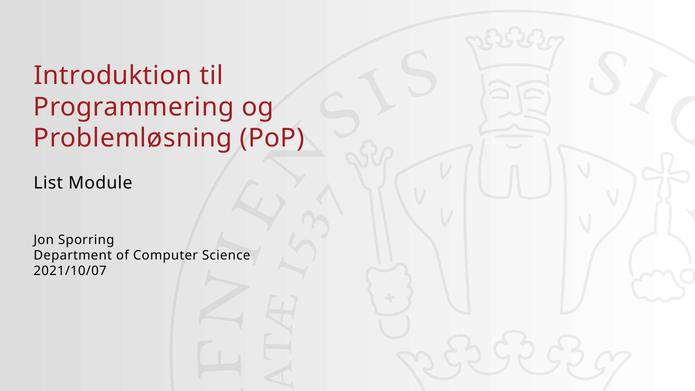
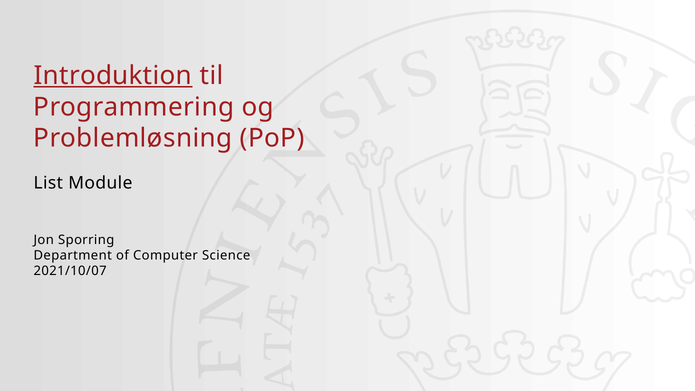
Introduktion underline: none -> present
